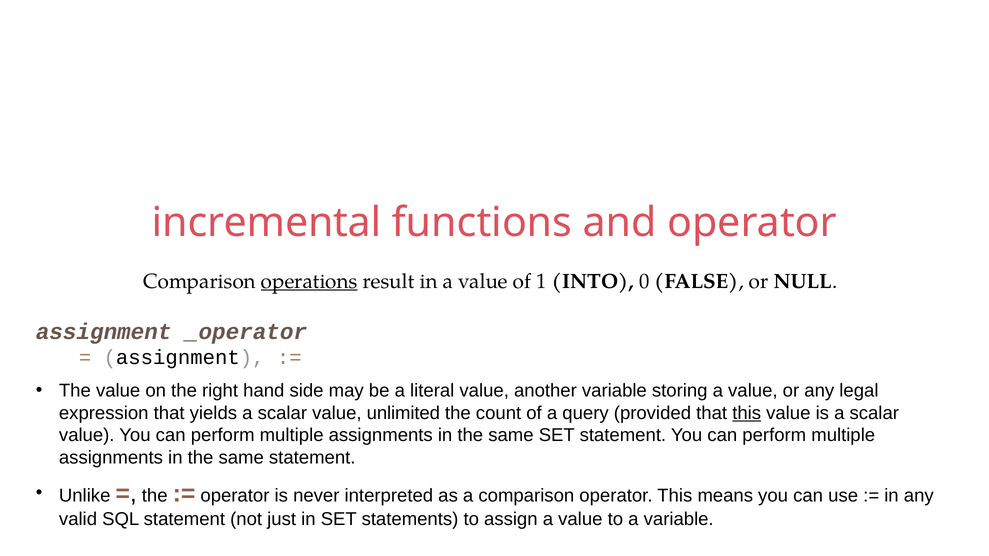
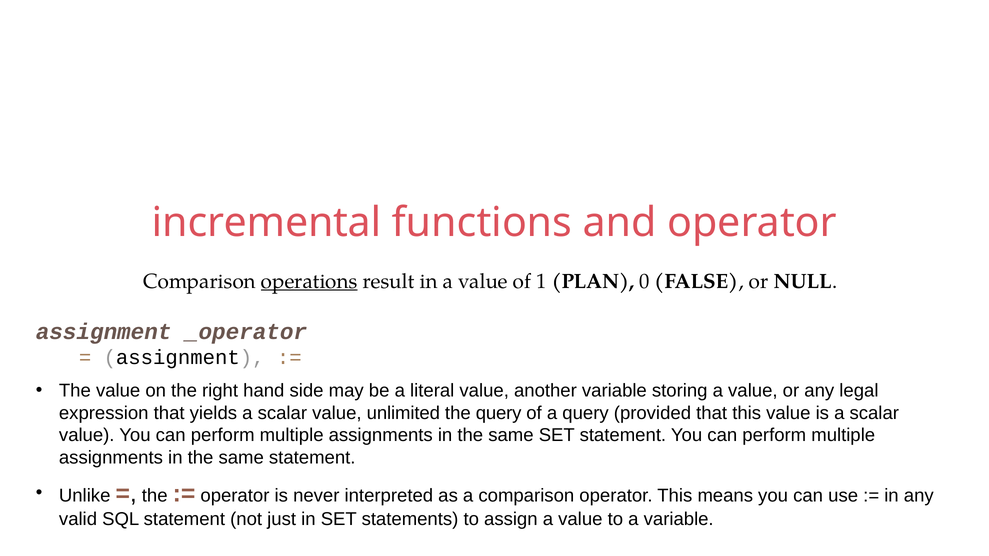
INTO: INTO -> PLAN
the count: count -> query
this at (747, 413) underline: present -> none
